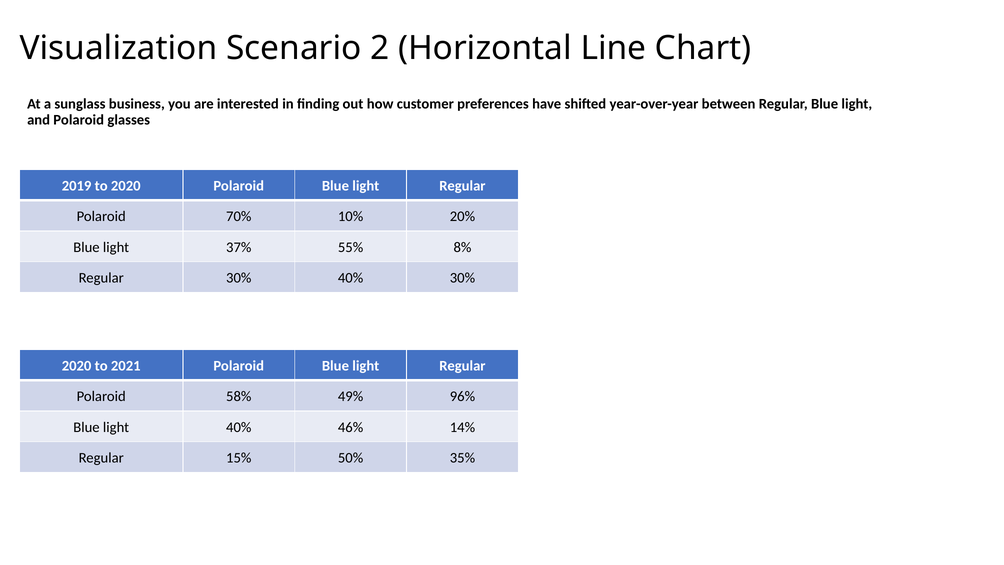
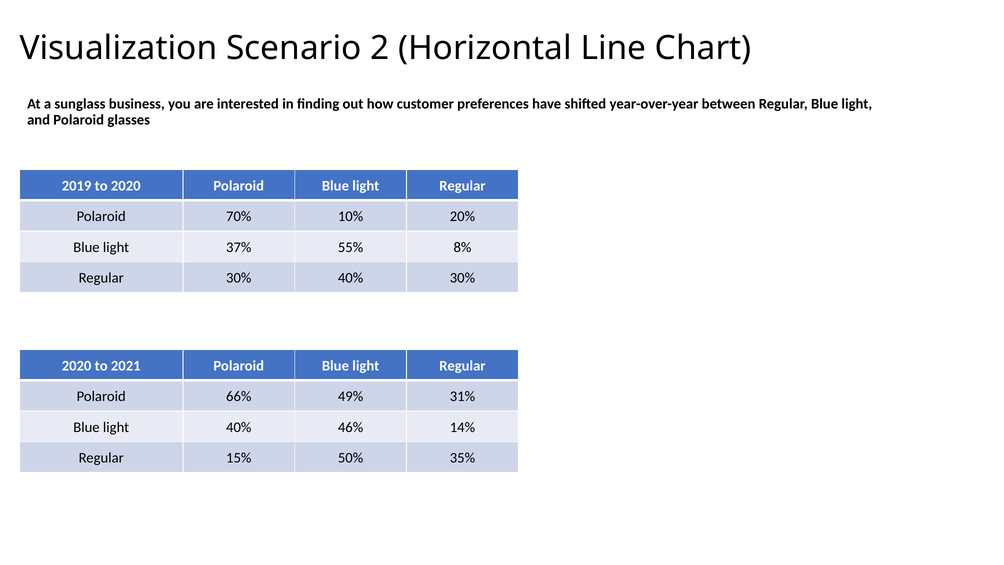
58%: 58% -> 66%
96%: 96% -> 31%
